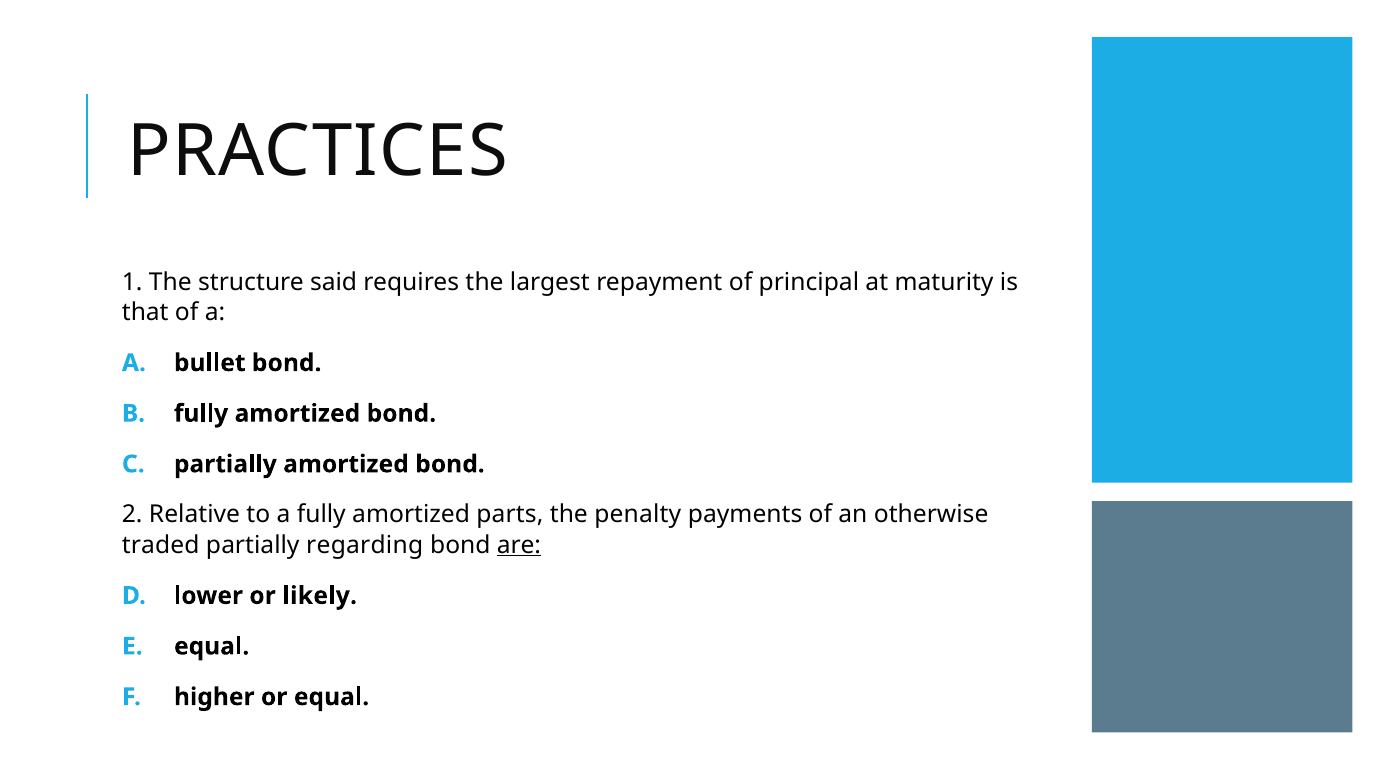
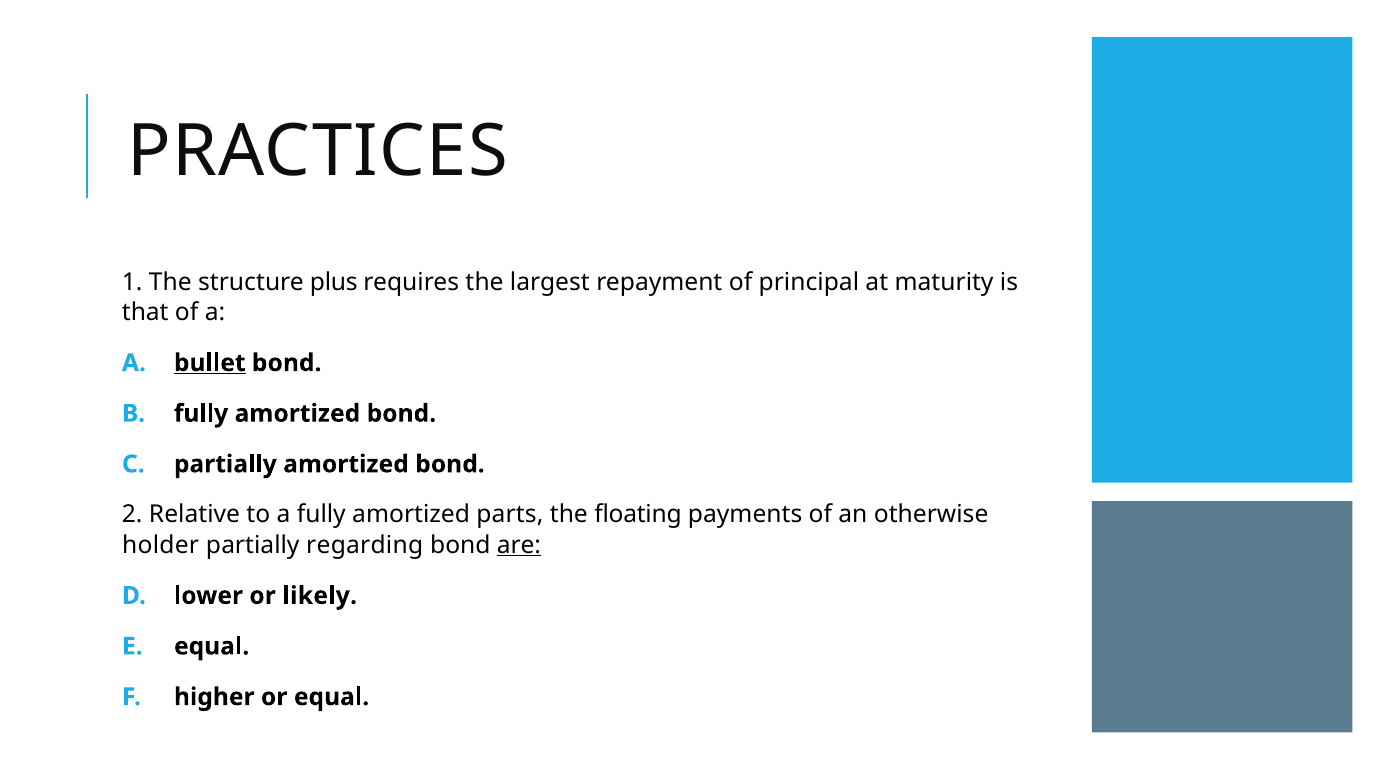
said: said -> plus
bullet underline: none -> present
penalty: penalty -> floating
traded: traded -> holder
